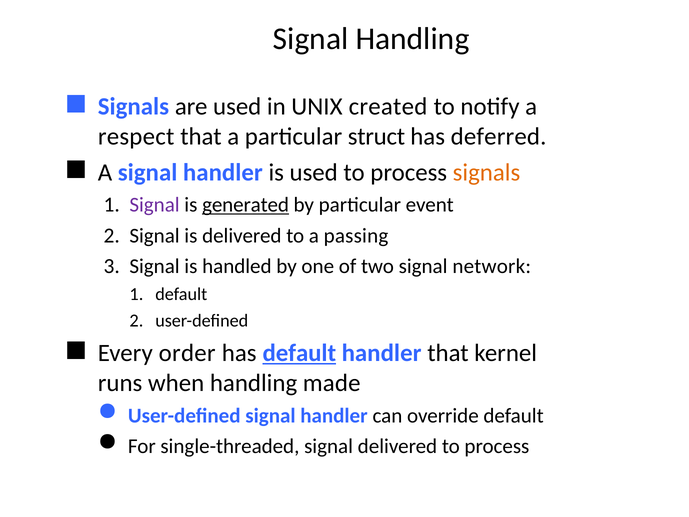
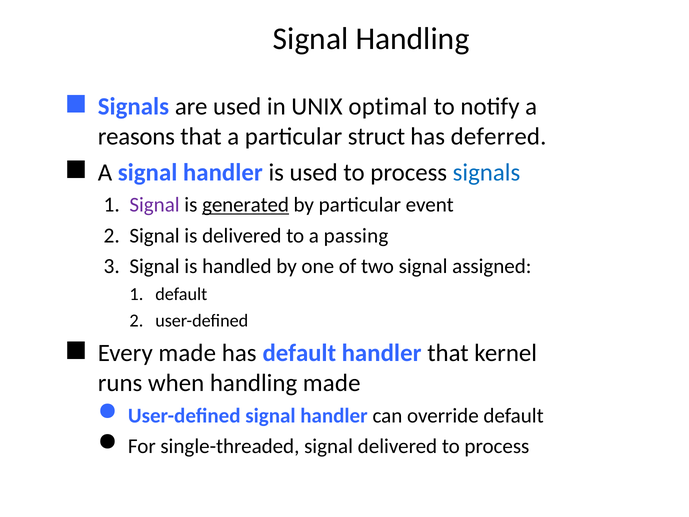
created: created -> optimal
respect: respect -> reasons
signals at (486, 172) colour: orange -> blue
network: network -> assigned
Every order: order -> made
default at (299, 353) underline: present -> none
